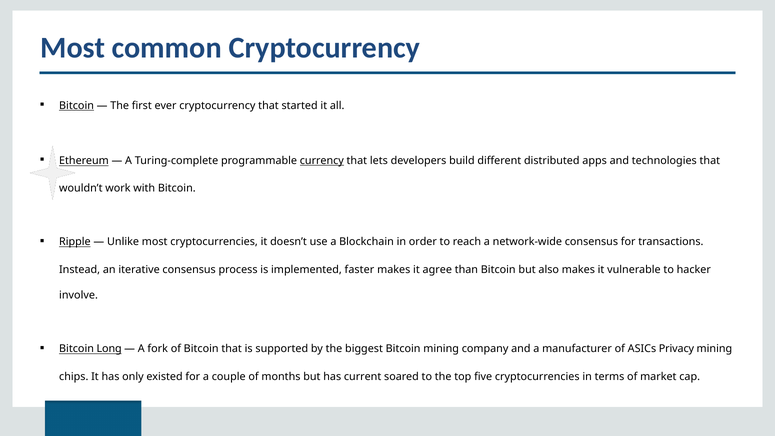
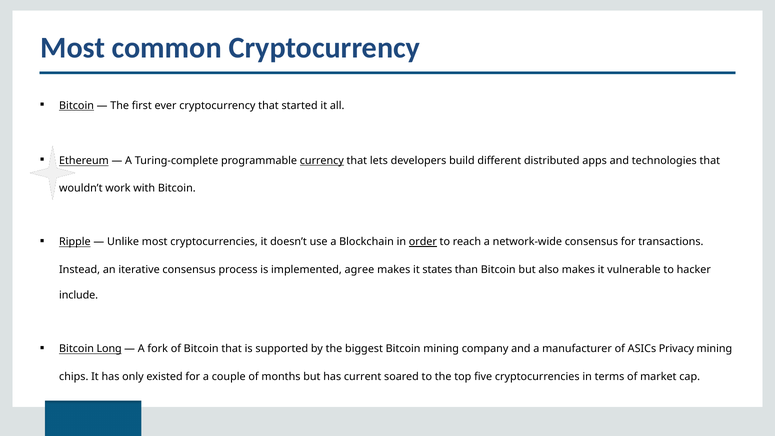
order underline: none -> present
faster: faster -> agree
agree: agree -> states
involve: involve -> include
